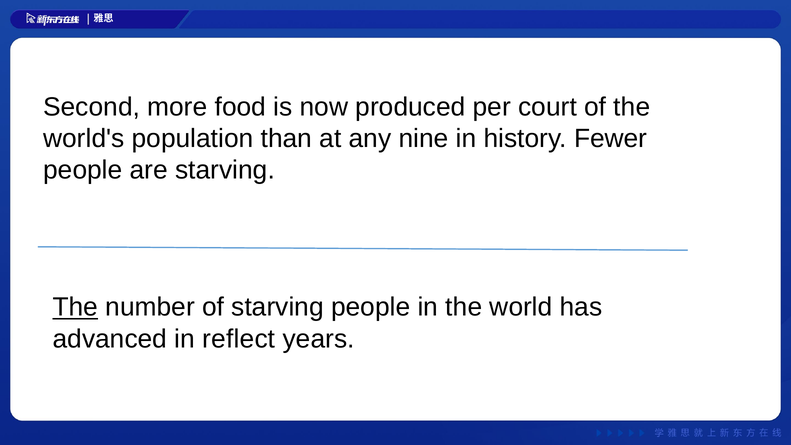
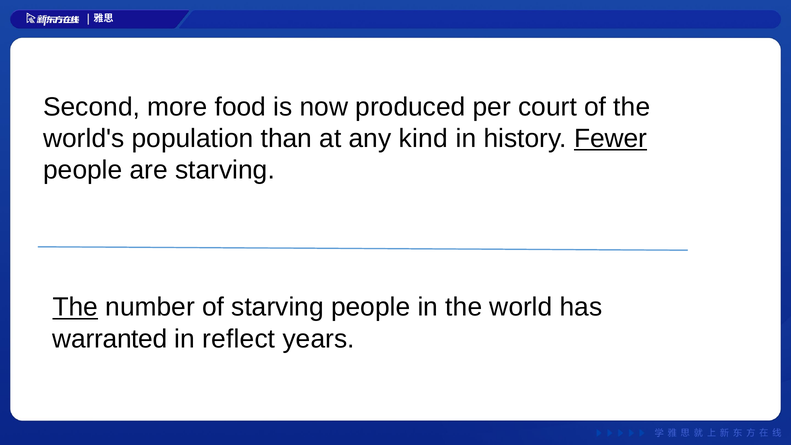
nine: nine -> kind
Fewer underline: none -> present
advanced: advanced -> warranted
